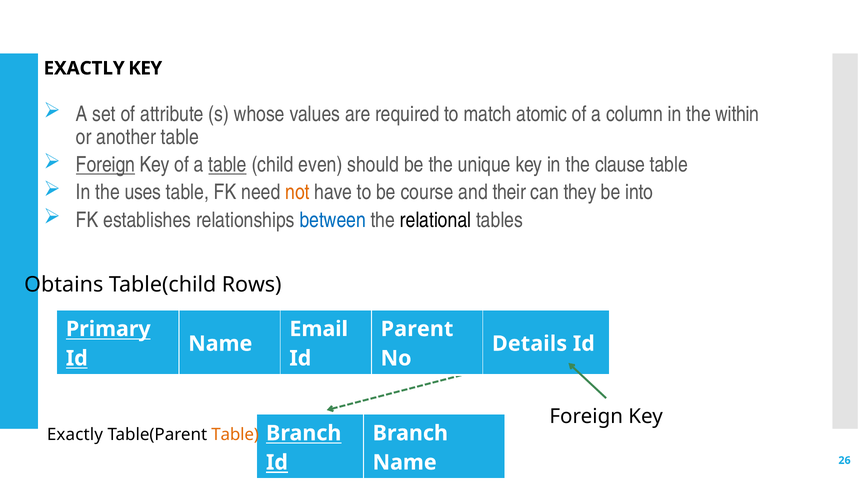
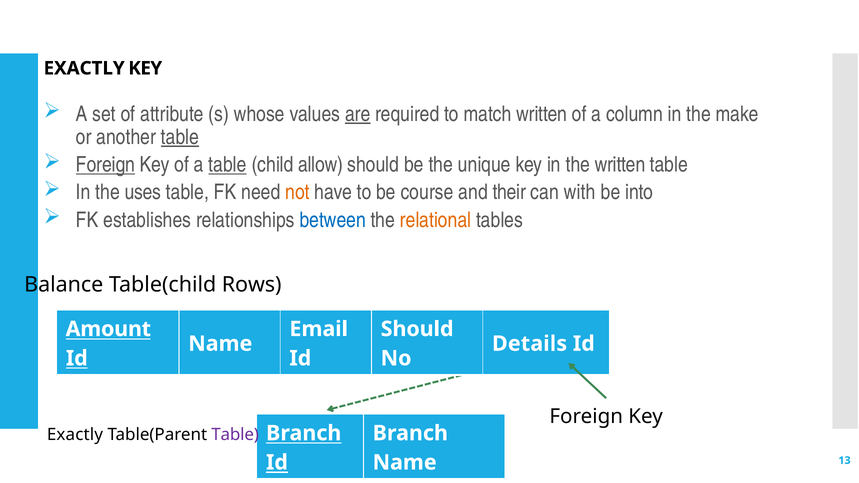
are underline: none -> present
match atomic: atomic -> written
within: within -> make
table at (180, 137) underline: none -> present
even: even -> allow
the clause: clause -> written
they: they -> with
relational colour: black -> orange
Obtains: Obtains -> Balance
Primary: Primary -> Amount
Parent at (417, 329): Parent -> Should
Table at (235, 435) colour: orange -> purple
26: 26 -> 13
